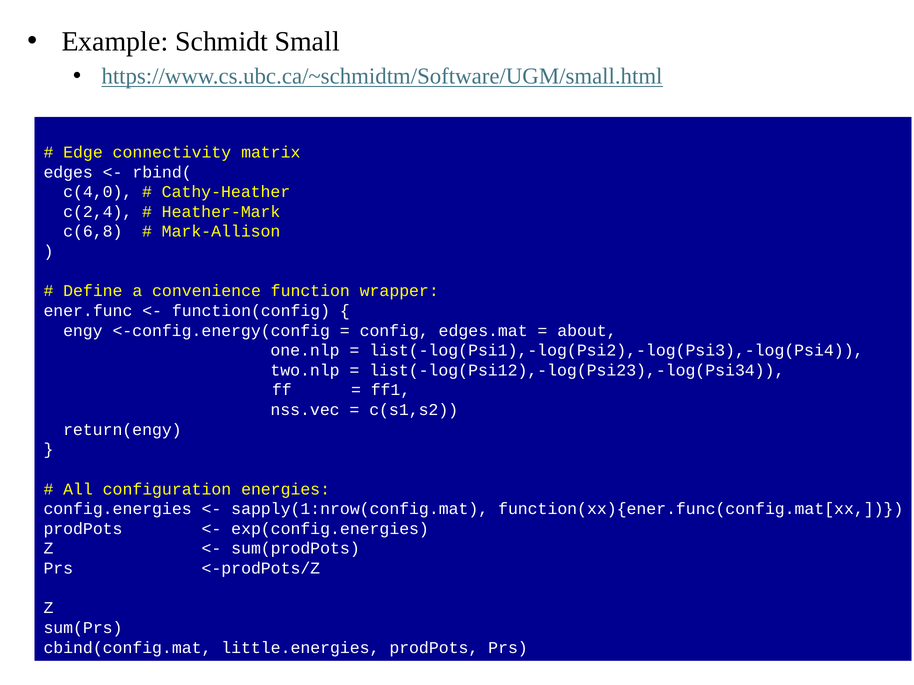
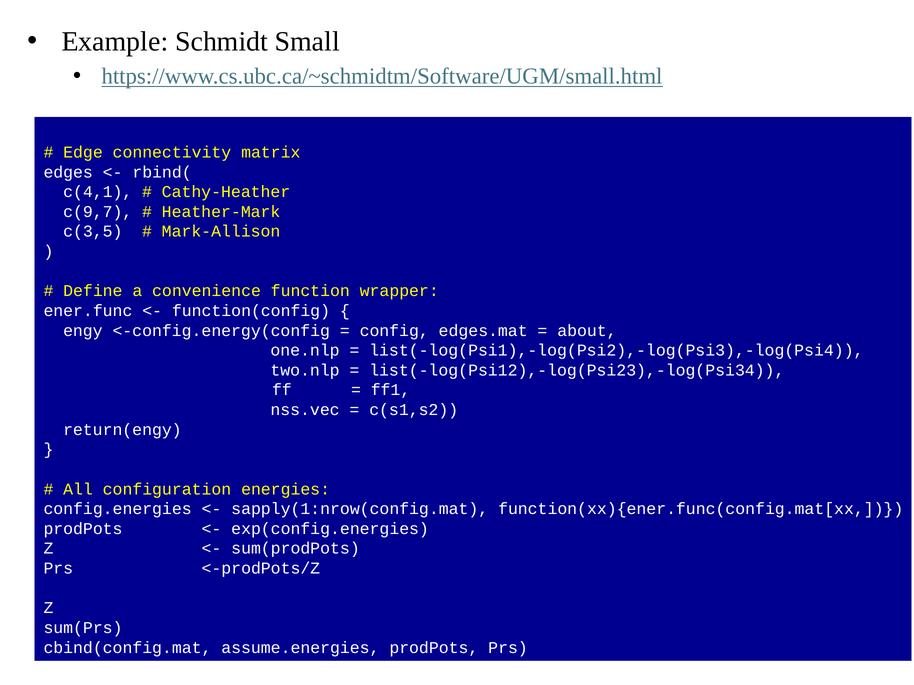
c(4,0: c(4,0 -> c(4,1
c(2,4: c(2,4 -> c(9,7
c(6,8: c(6,8 -> c(3,5
little.energies: little.energies -> assume.energies
